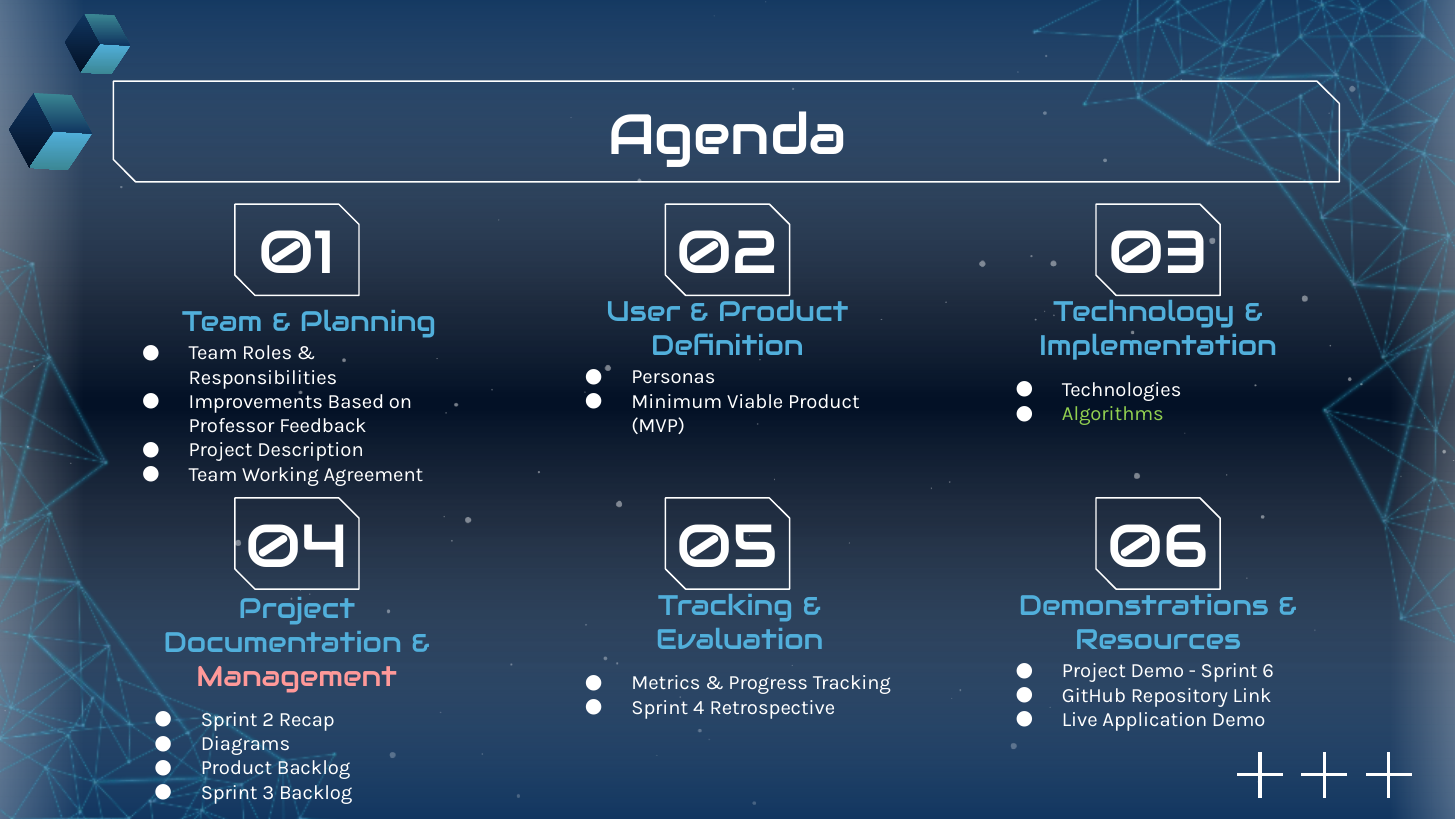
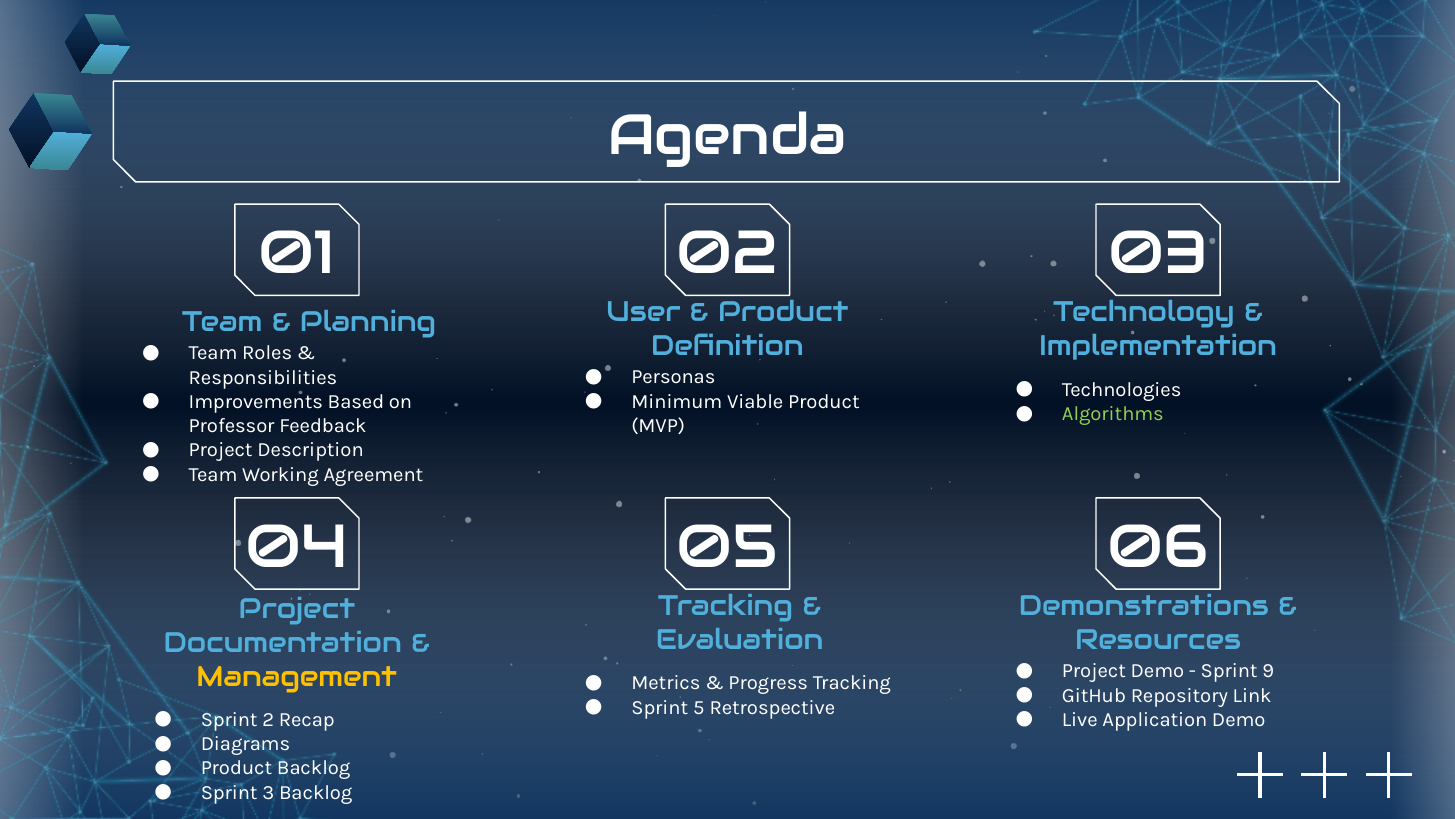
6: 6 -> 9
Management colour: pink -> yellow
4: 4 -> 5
